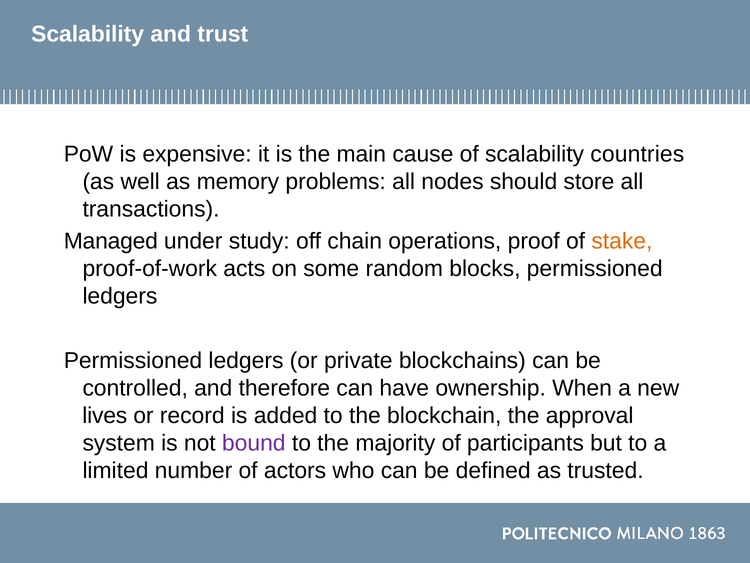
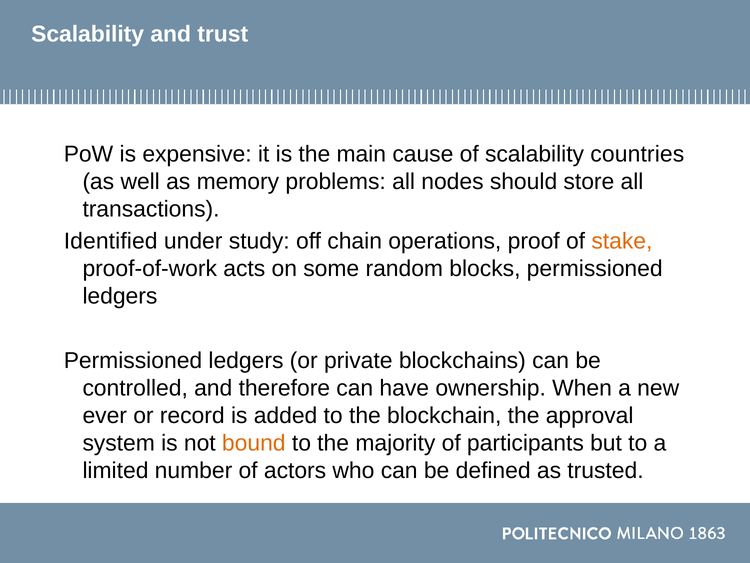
Managed: Managed -> Identified
lives: lives -> ever
bound colour: purple -> orange
